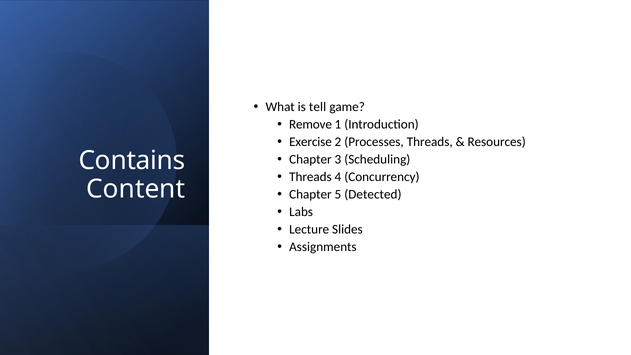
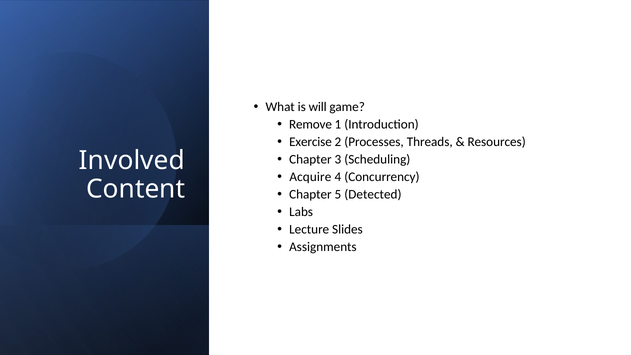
tell: tell -> will
Contains: Contains -> Involved
Threads at (310, 177): Threads -> Acquire
